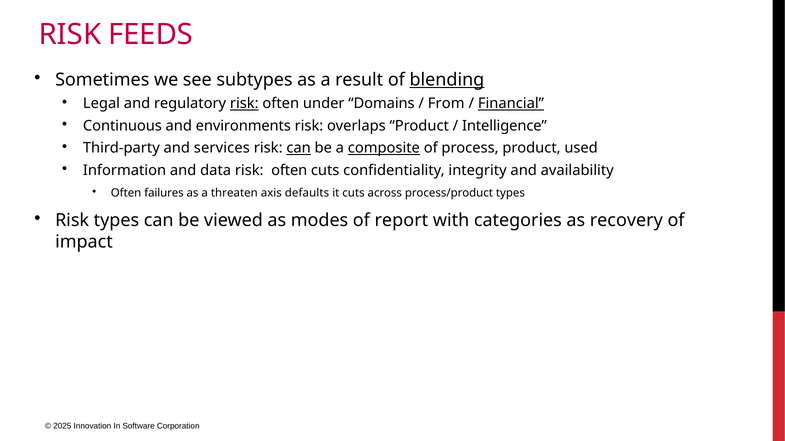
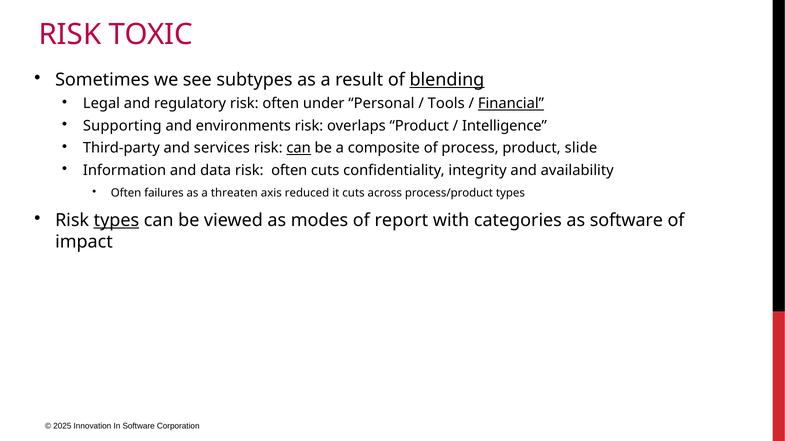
FEEDS: FEEDS -> TOXIC
risk at (244, 104) underline: present -> none
Domains: Domains -> Personal
From: From -> Tools
Continuous: Continuous -> Supporting
composite underline: present -> none
used: used -> slide
defaults: defaults -> reduced
types at (116, 220) underline: none -> present
as recovery: recovery -> software
